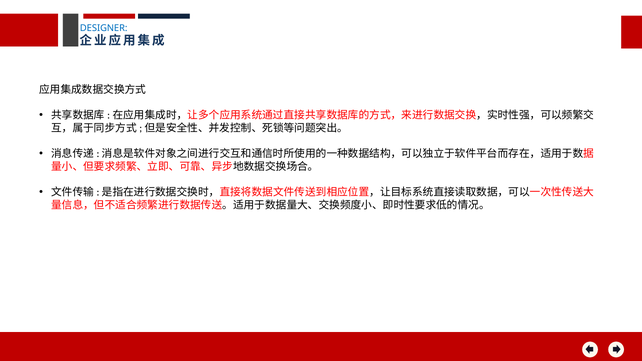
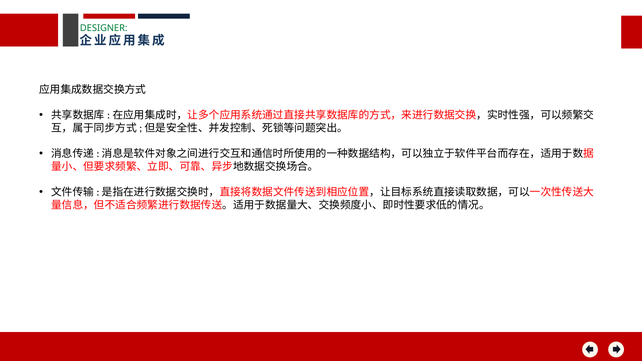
DESIGNER colour: blue -> green
